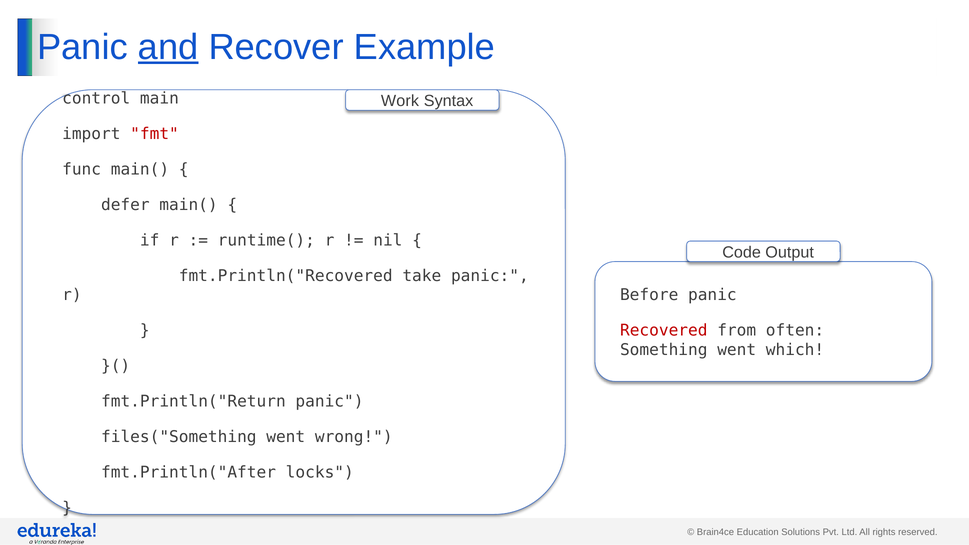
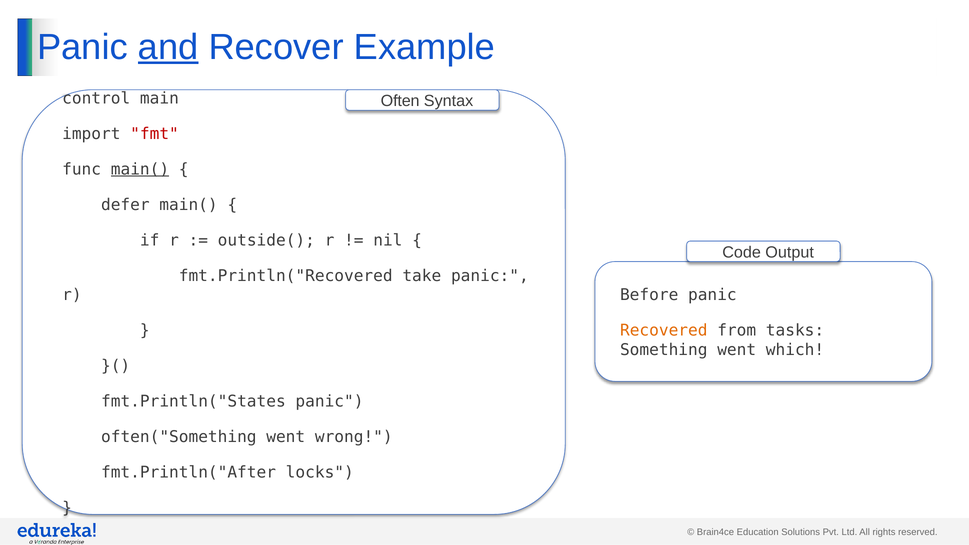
Work: Work -> Often
main( at (140, 169) underline: none -> present
runtime(: runtime( -> outside(
Recovered colour: red -> orange
often: often -> tasks
fmt.Println("Return: fmt.Println("Return -> fmt.Println("States
files("Something: files("Something -> often("Something
